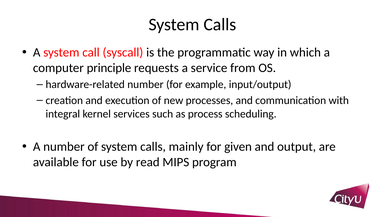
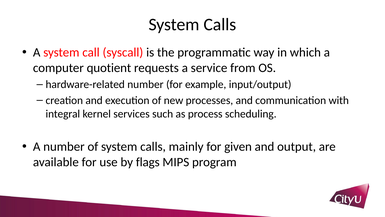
principle: principle -> quotient
read: read -> flags
